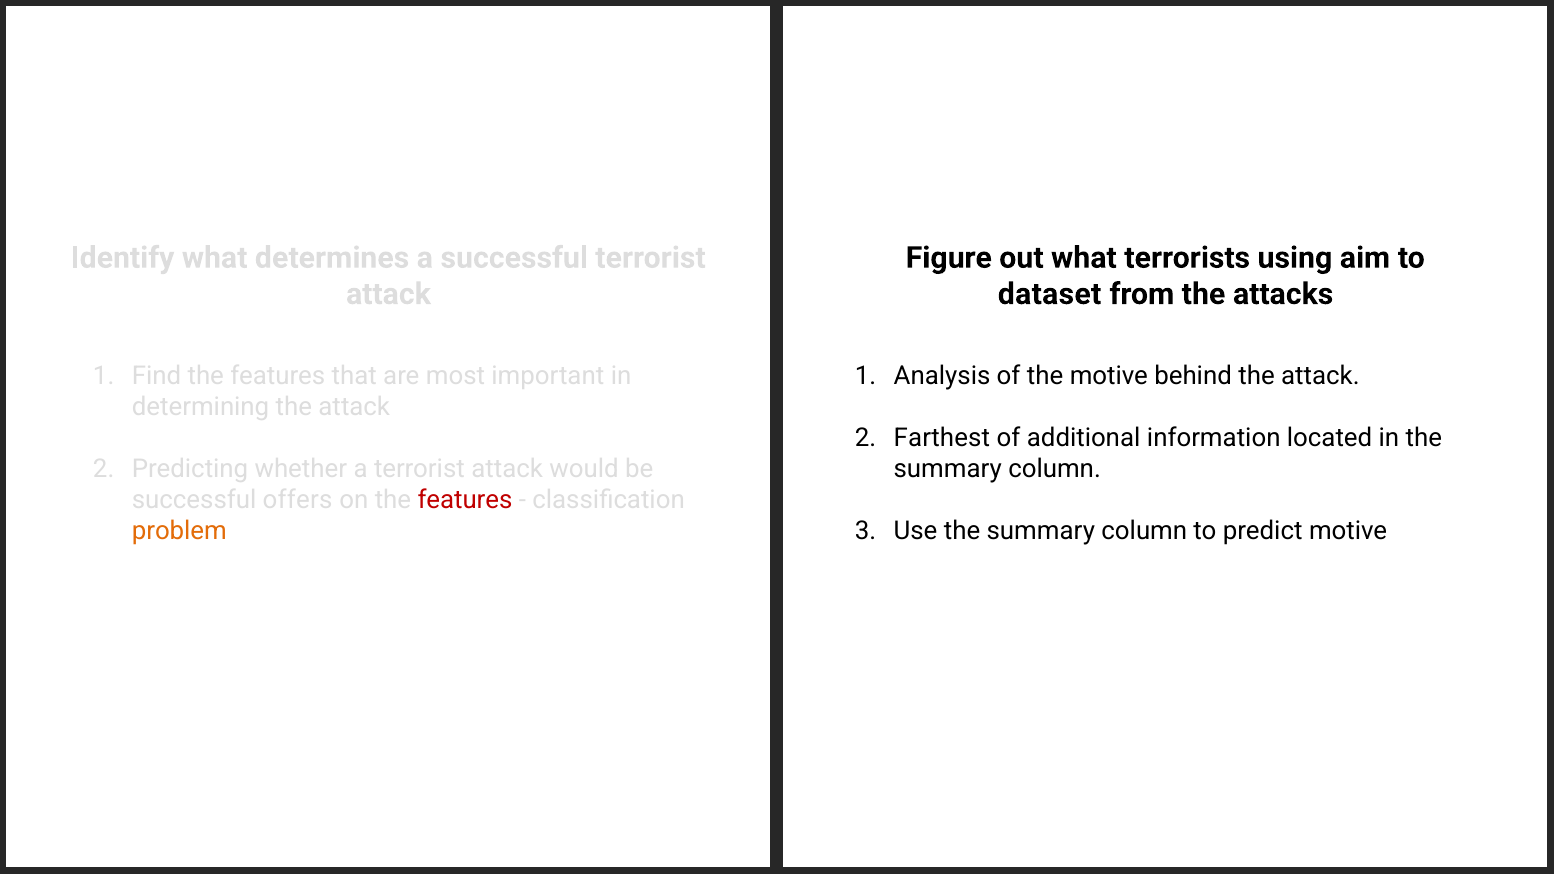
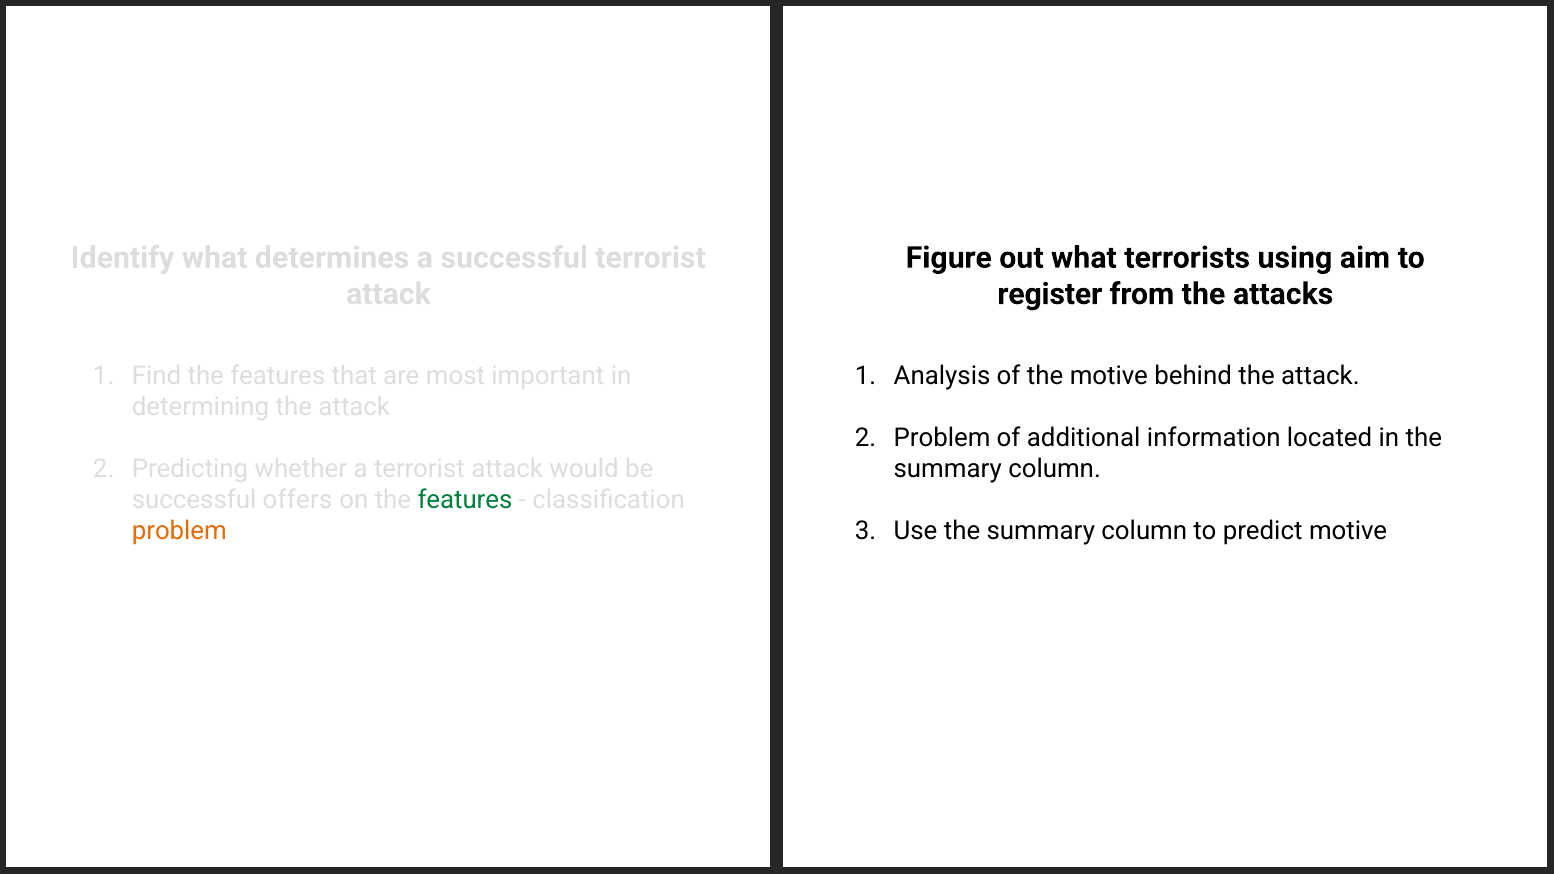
dataset: dataset -> register
Farthest at (942, 438): Farthest -> Problem
features at (465, 500) colour: red -> green
